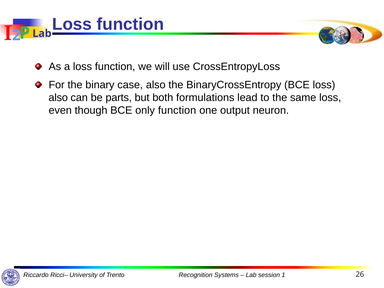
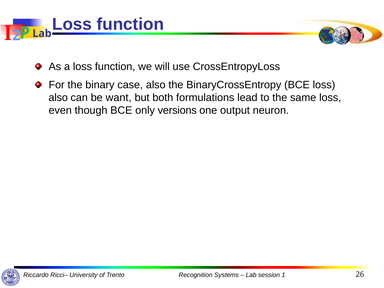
parts: parts -> want
only function: function -> versions
